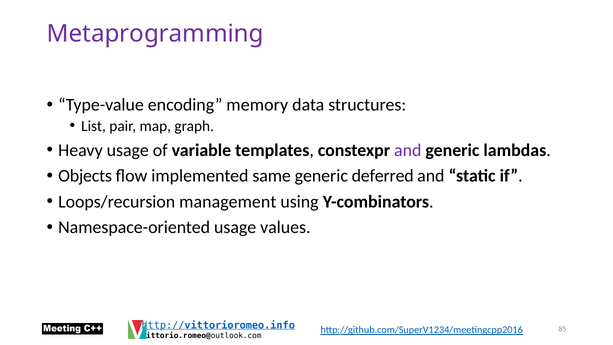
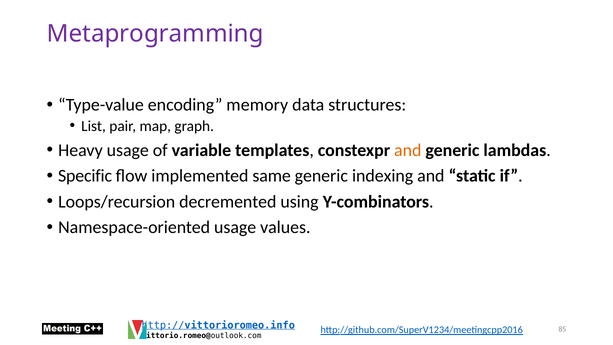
and at (408, 150) colour: purple -> orange
Objects: Objects -> Specific
deferred: deferred -> indexing
management: management -> decremented
